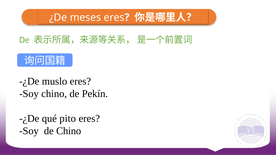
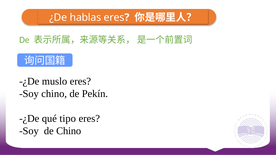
meses: meses -> hablas
pito: pito -> tipo
